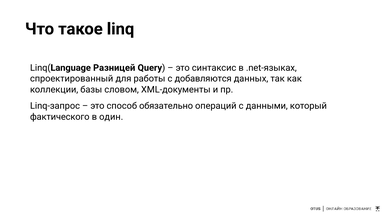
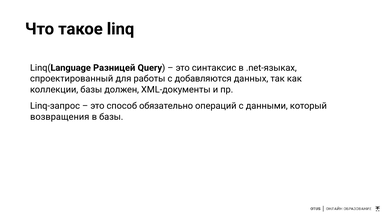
словом: словом -> должен
фактического: фактического -> возвращения
в один: один -> базы
